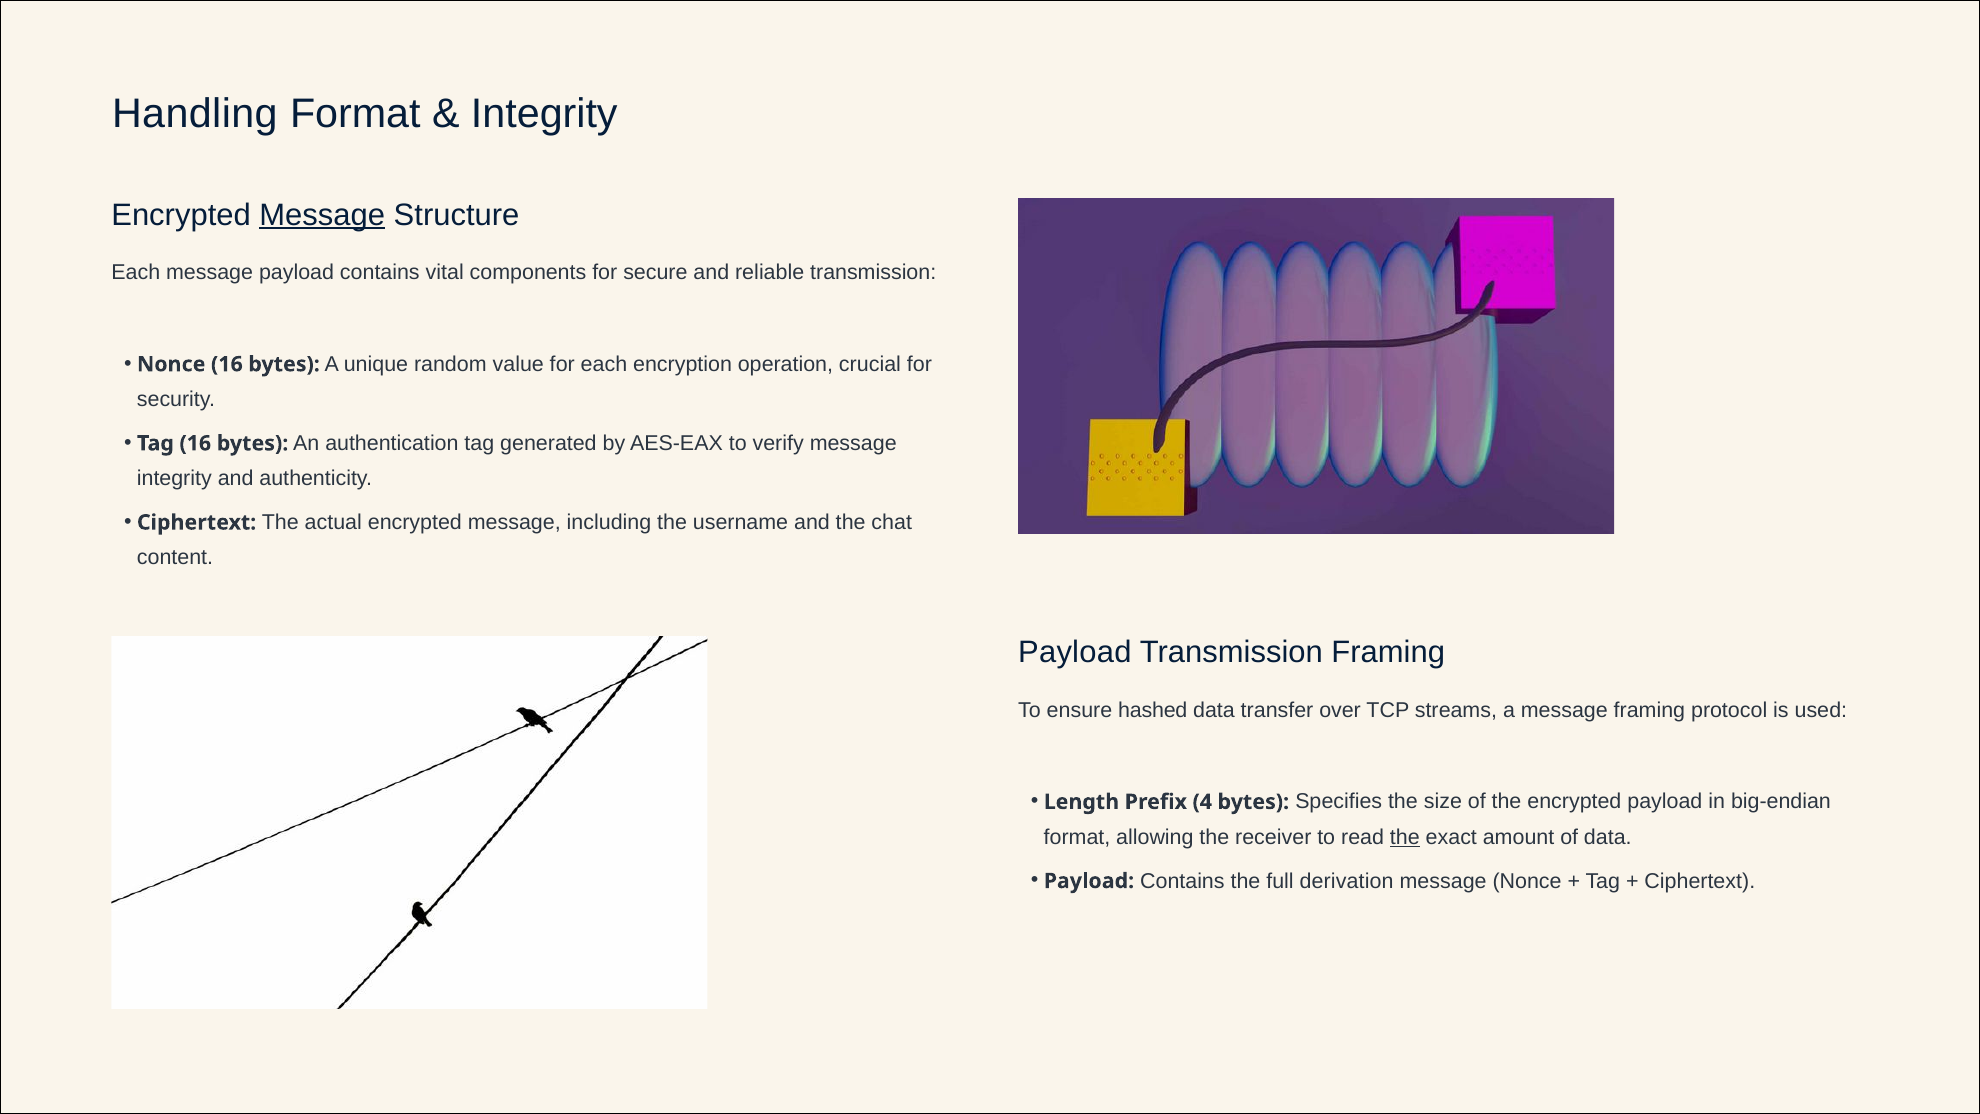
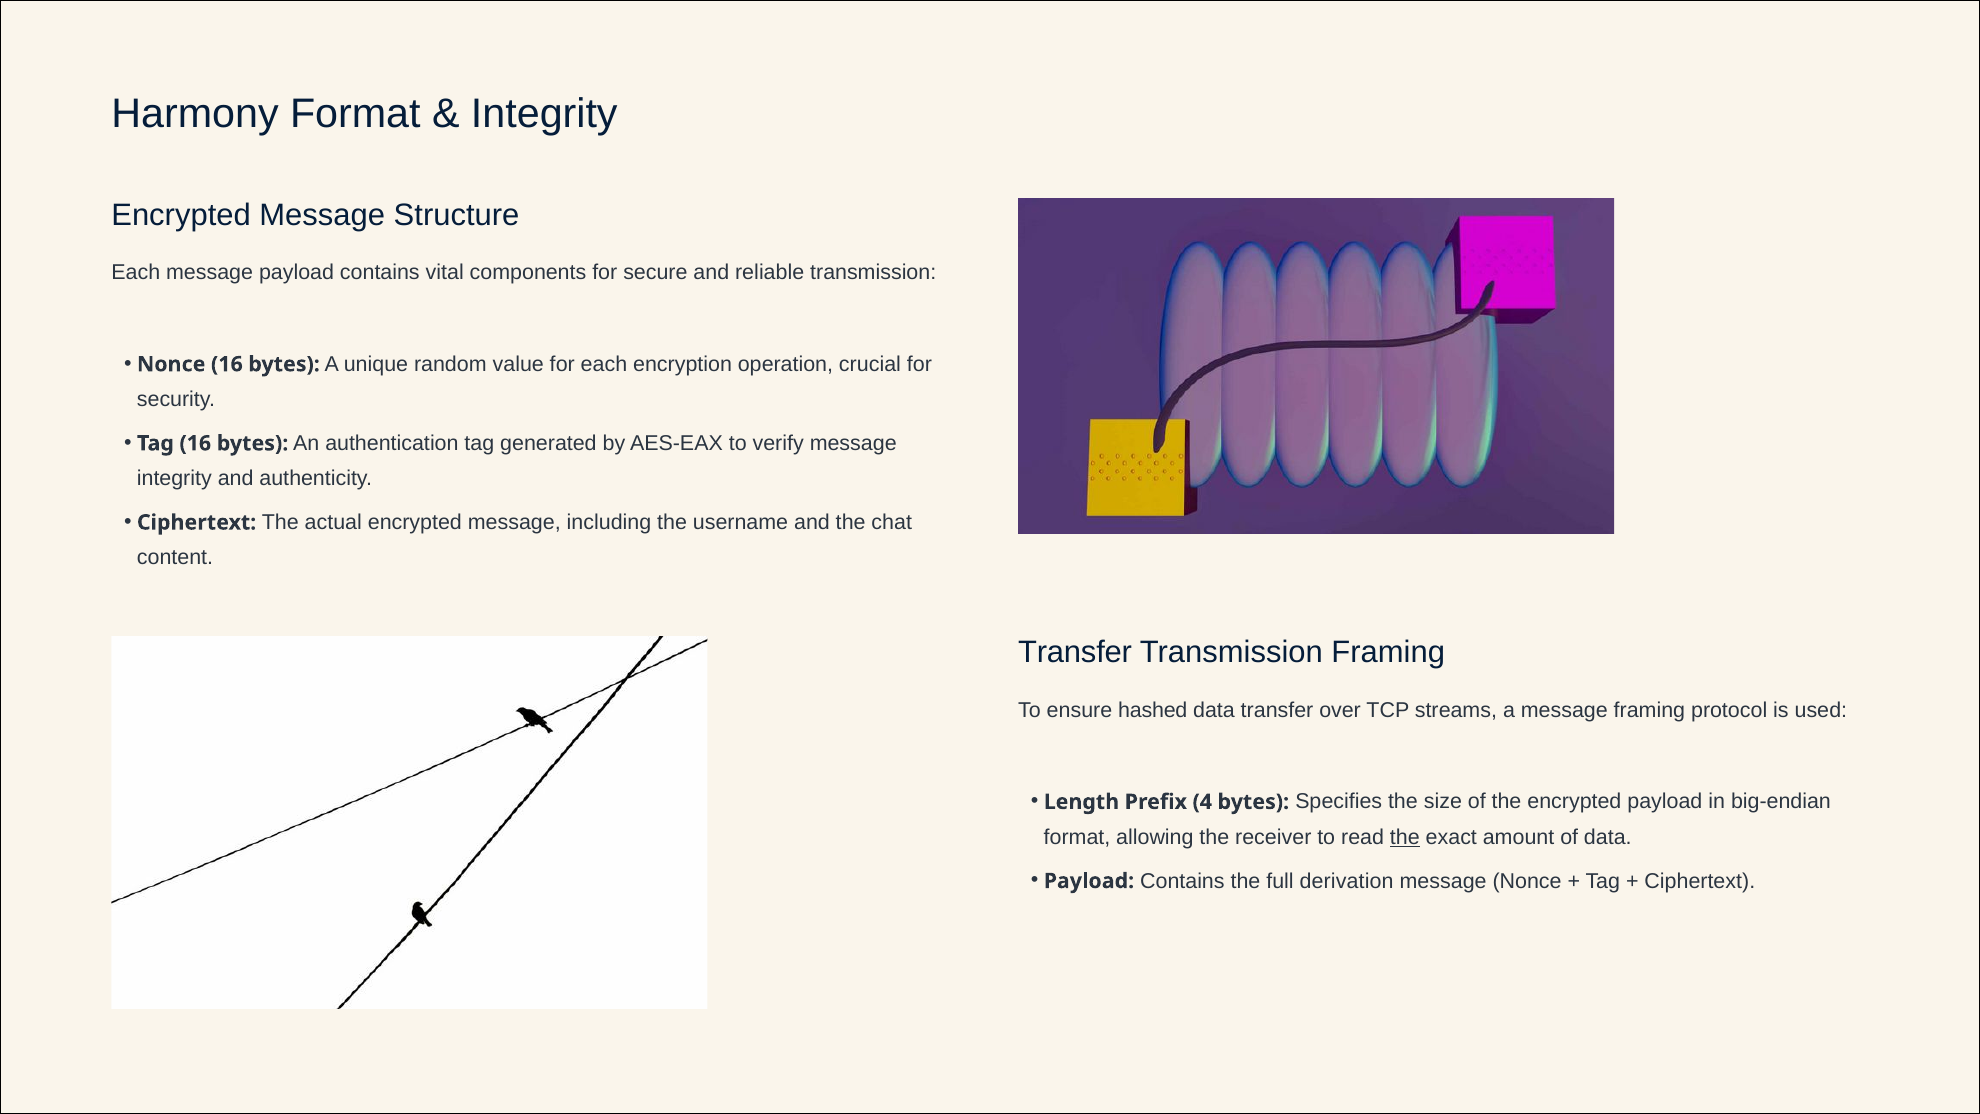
Handling: Handling -> Harmony
Message at (322, 215) underline: present -> none
Payload at (1075, 652): Payload -> Transfer
